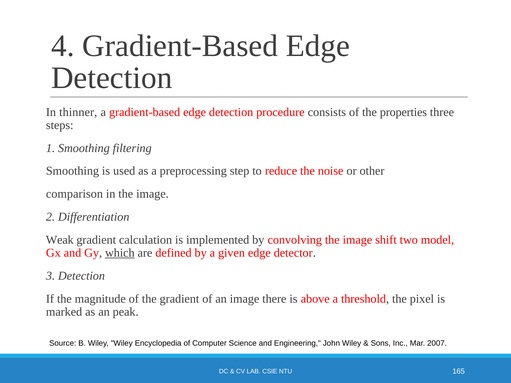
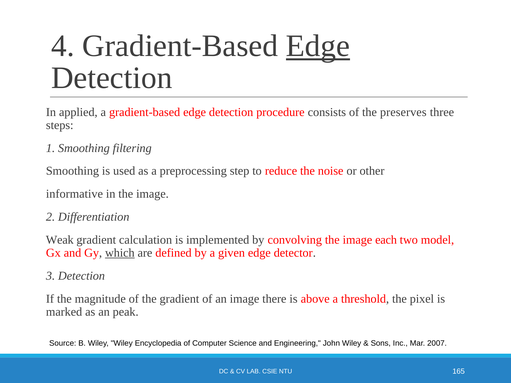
Edge at (318, 46) underline: none -> present
thinner: thinner -> applied
properties: properties -> preserves
comparison: comparison -> informative
shift: shift -> each
